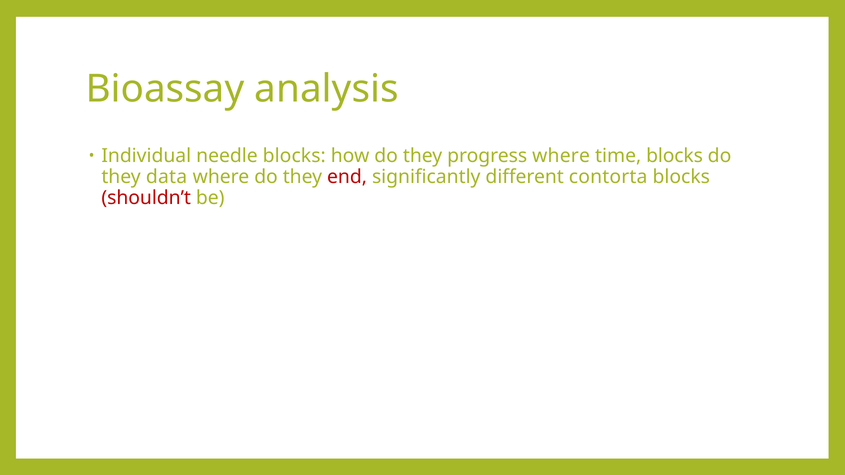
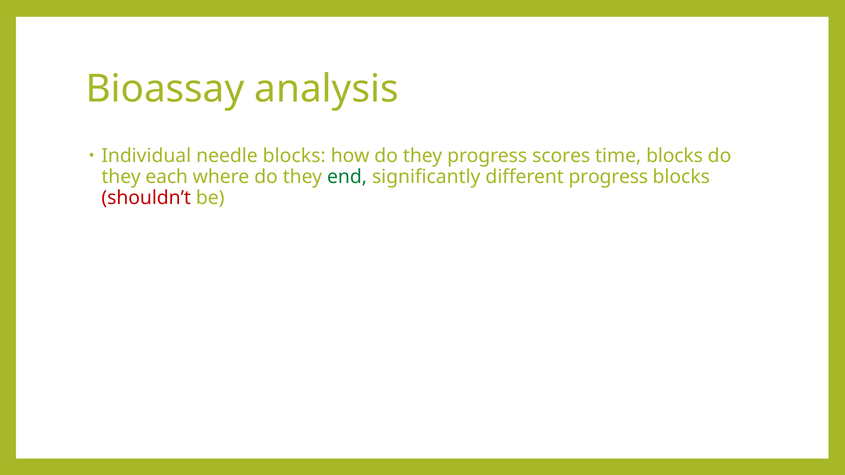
progress where: where -> scores
data: data -> each
end colour: red -> green
different contorta: contorta -> progress
